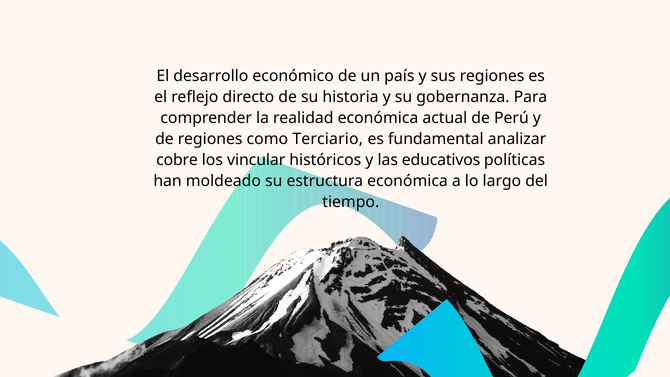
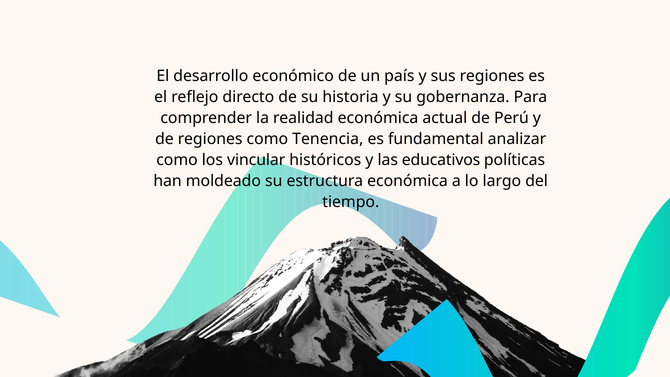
Terciario: Terciario -> Tenencia
cobre at (177, 160): cobre -> como
